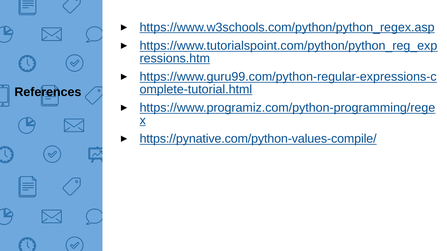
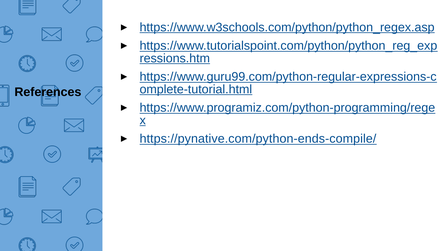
https://pynative.com/python-values-compile/: https://pynative.com/python-values-compile/ -> https://pynative.com/python-ends-compile/
